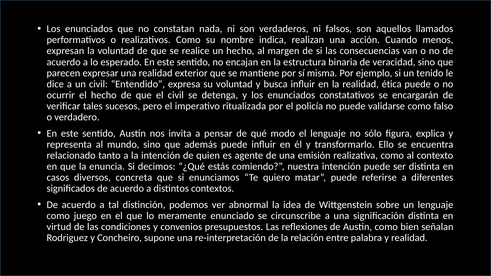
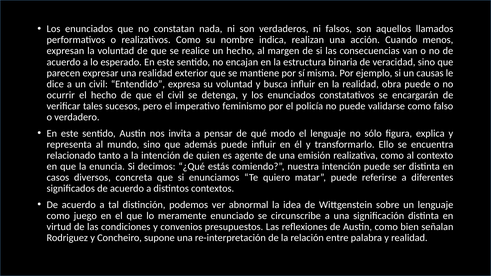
tenido: tenido -> causas
ética: ética -> obra
ritualizada: ritualizada -> feminismo
